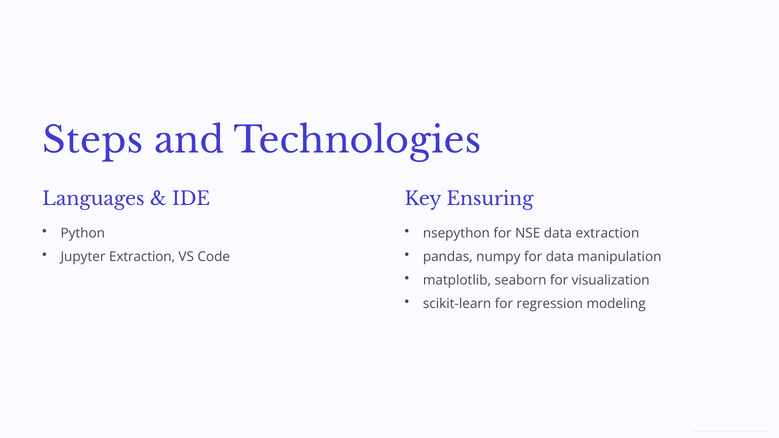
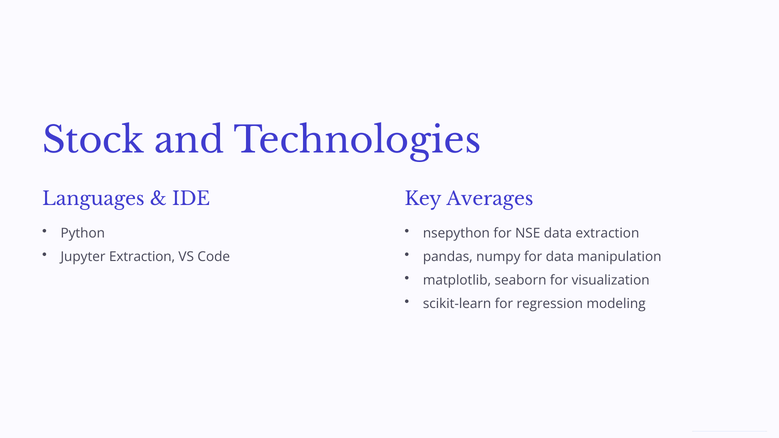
Steps: Steps -> Stock
Ensuring: Ensuring -> Averages
